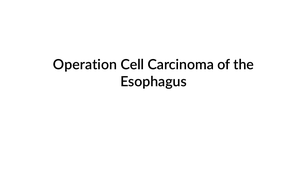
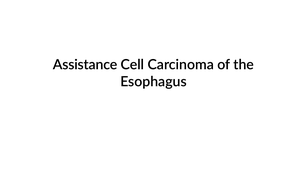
Operation: Operation -> Assistance
